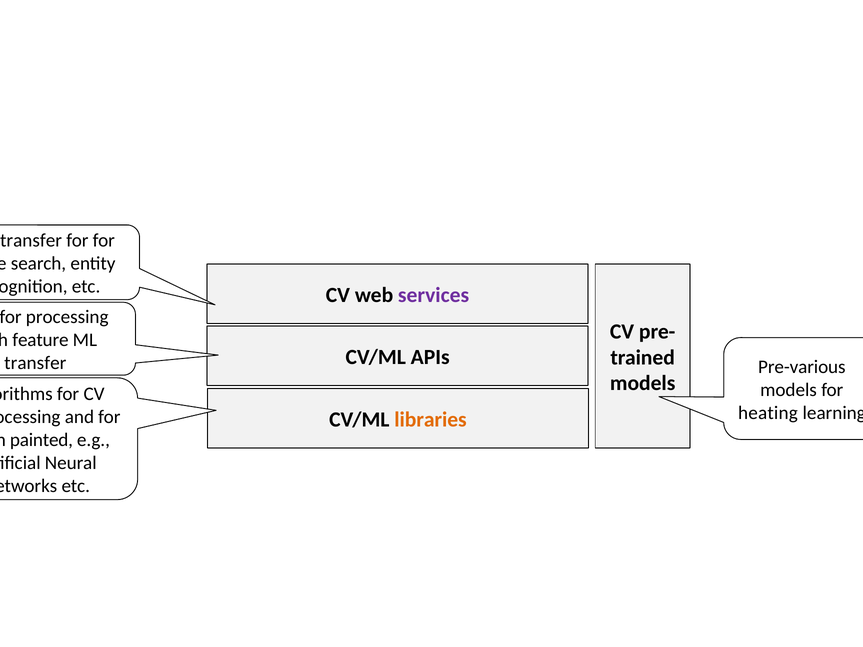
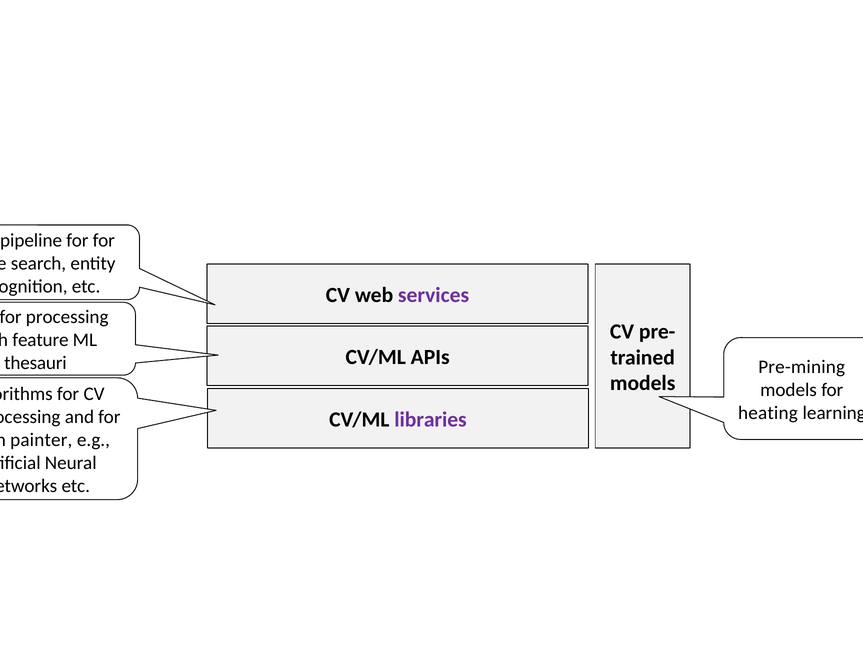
transfer at (31, 241): transfer -> pipeline
transfer at (35, 363): transfer -> thesauri
Pre-various: Pre-various -> Pre-mining
libraries colour: orange -> purple
painted: painted -> painter
